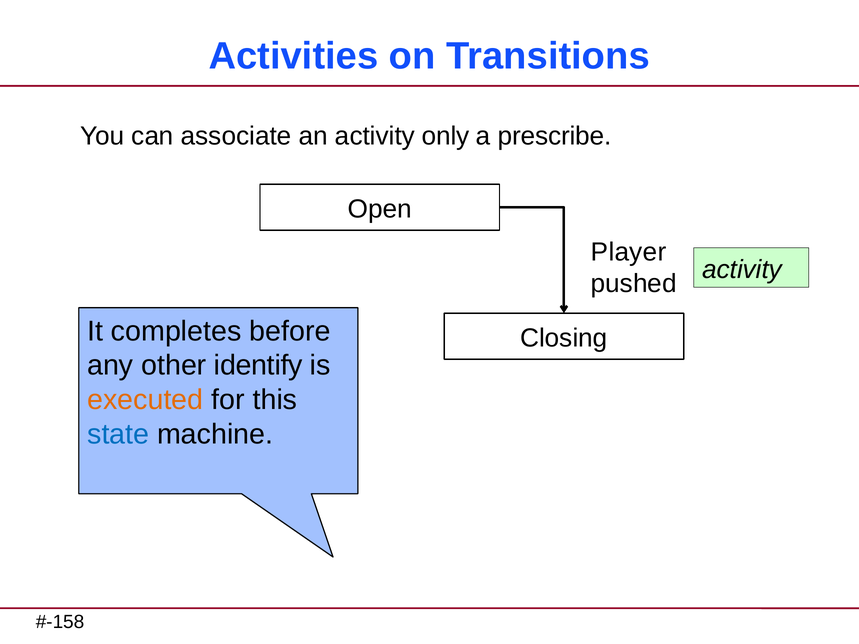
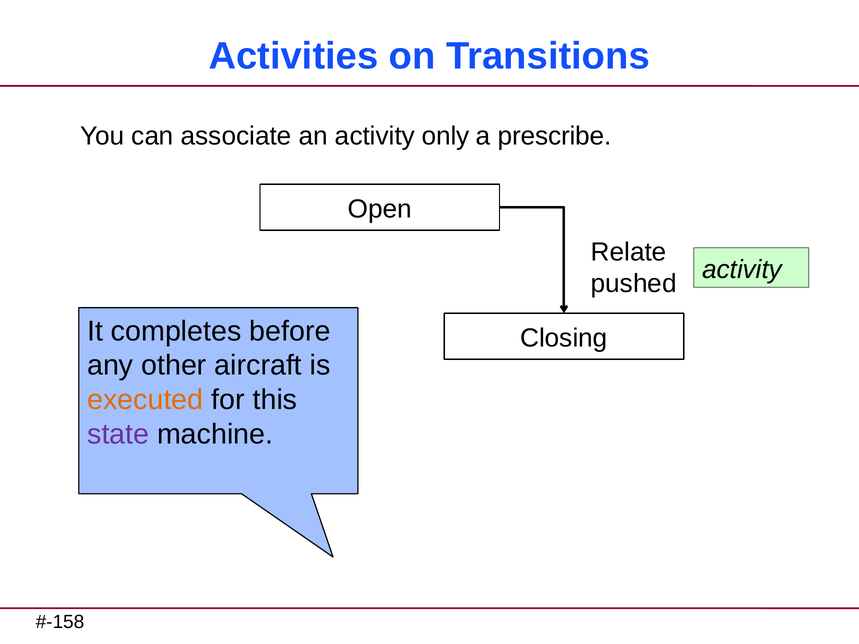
Player: Player -> Relate
identify: identify -> aircraft
state colour: blue -> purple
